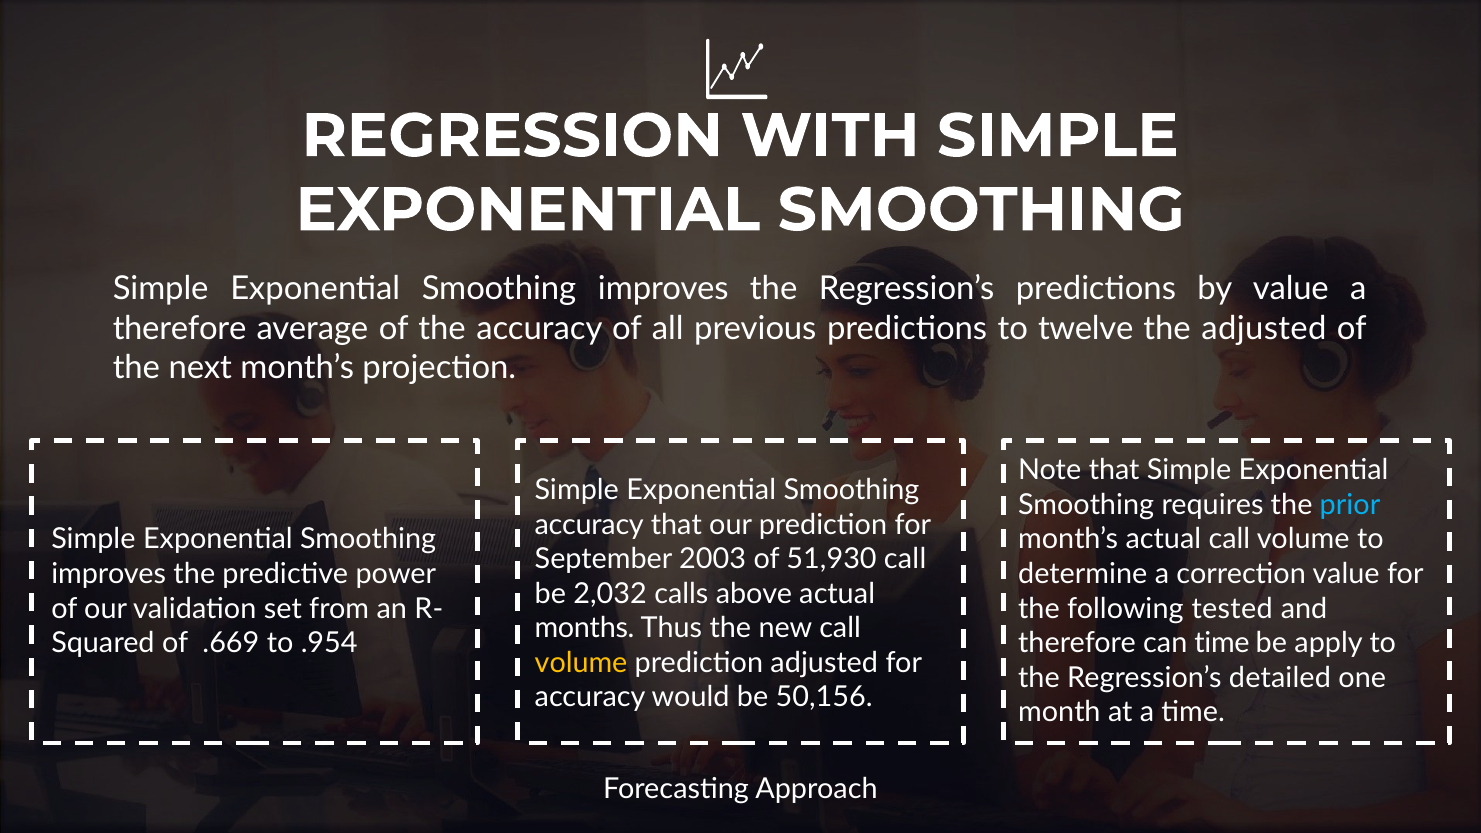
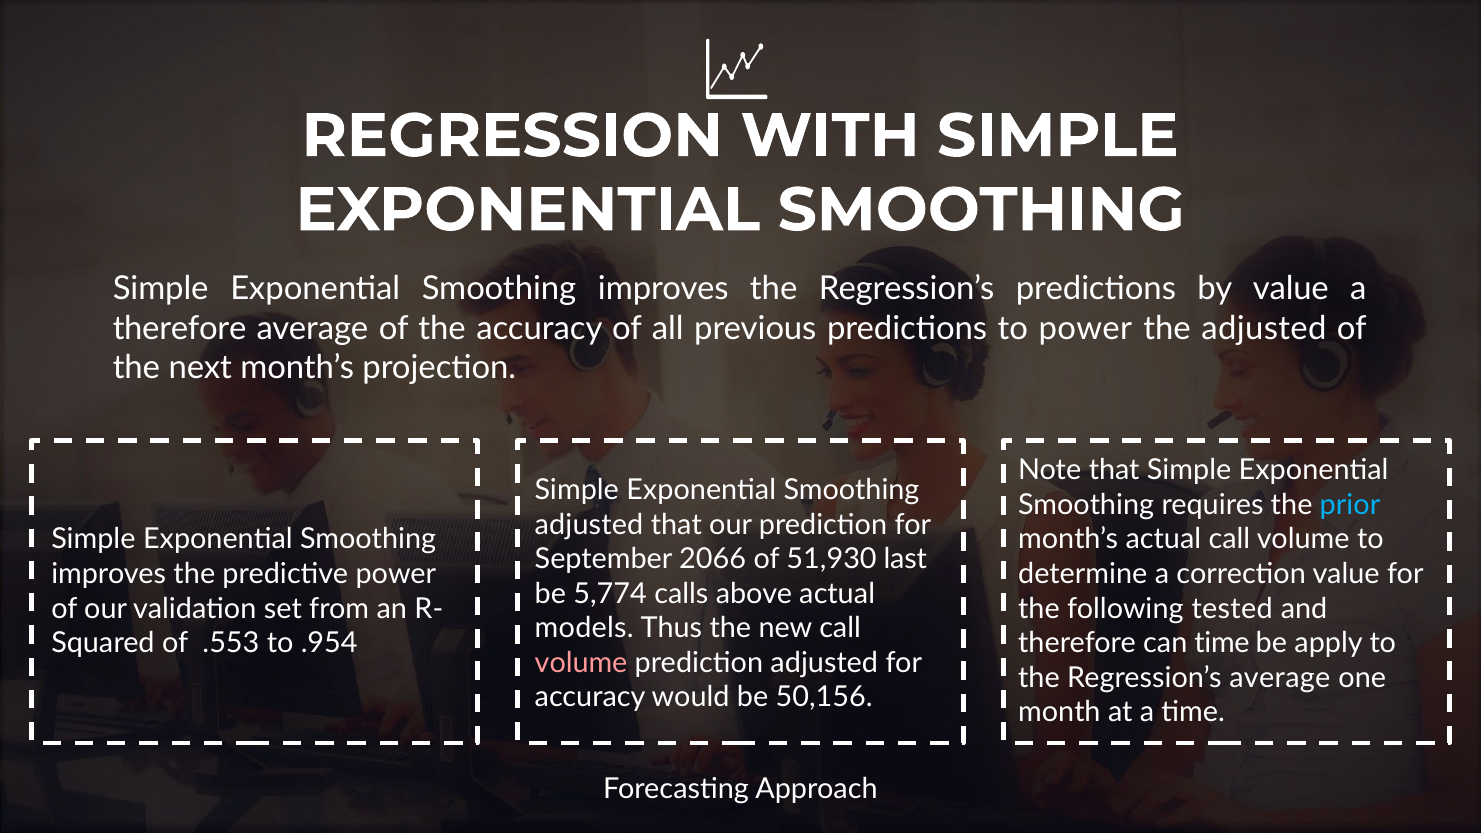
to twelve: twelve -> power
accuracy at (589, 525): accuracy -> adjusted
2003: 2003 -> 2066
51,930 call: call -> last
2,032: 2,032 -> 5,774
months: months -> models
.669: .669 -> .553
volume at (581, 663) colour: yellow -> pink
Regression’s detailed: detailed -> average
